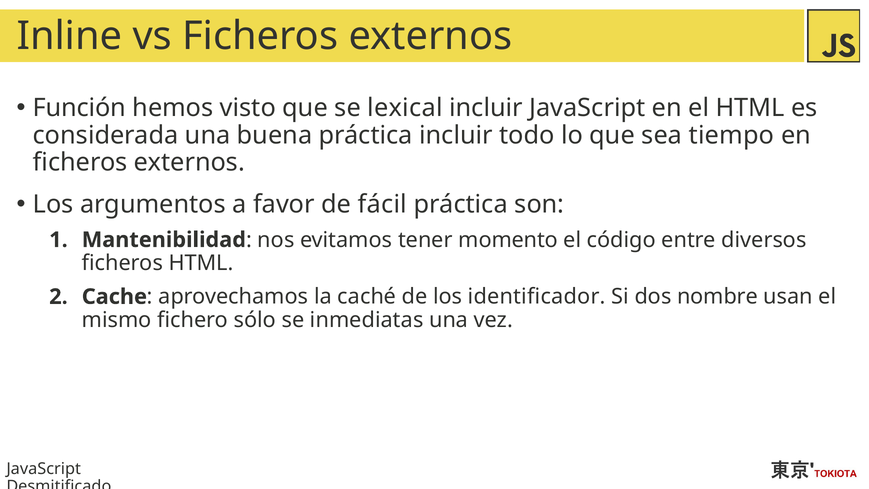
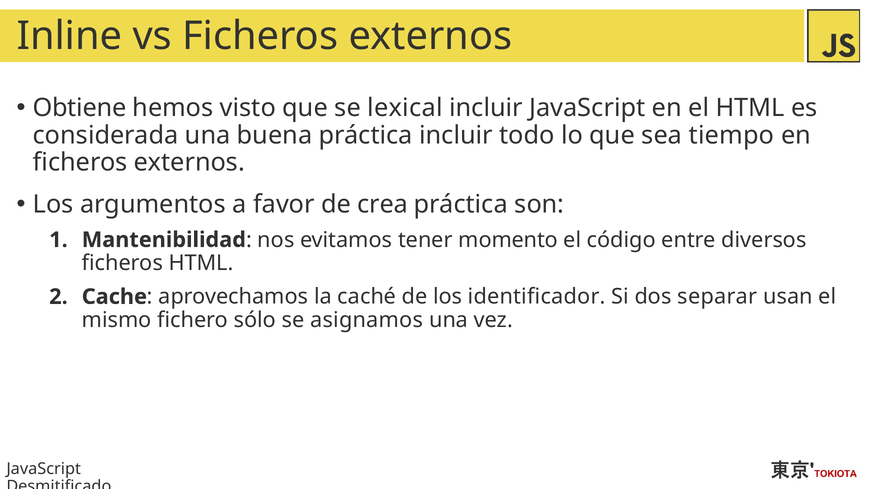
Función: Función -> Obtiene
fácil: fácil -> crea
nombre: nombre -> separar
inmediatas: inmediatas -> asignamos
